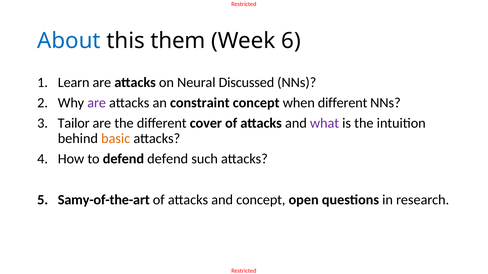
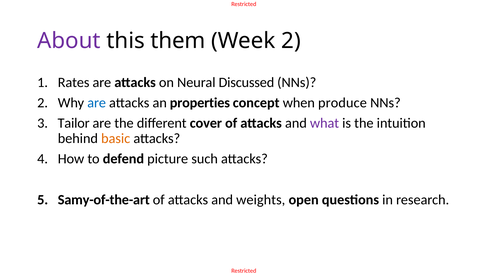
About colour: blue -> purple
Week 6: 6 -> 2
Learn: Learn -> Rates
are at (97, 103) colour: purple -> blue
constraint: constraint -> properties
when different: different -> produce
defend defend: defend -> picture
and concept: concept -> weights
